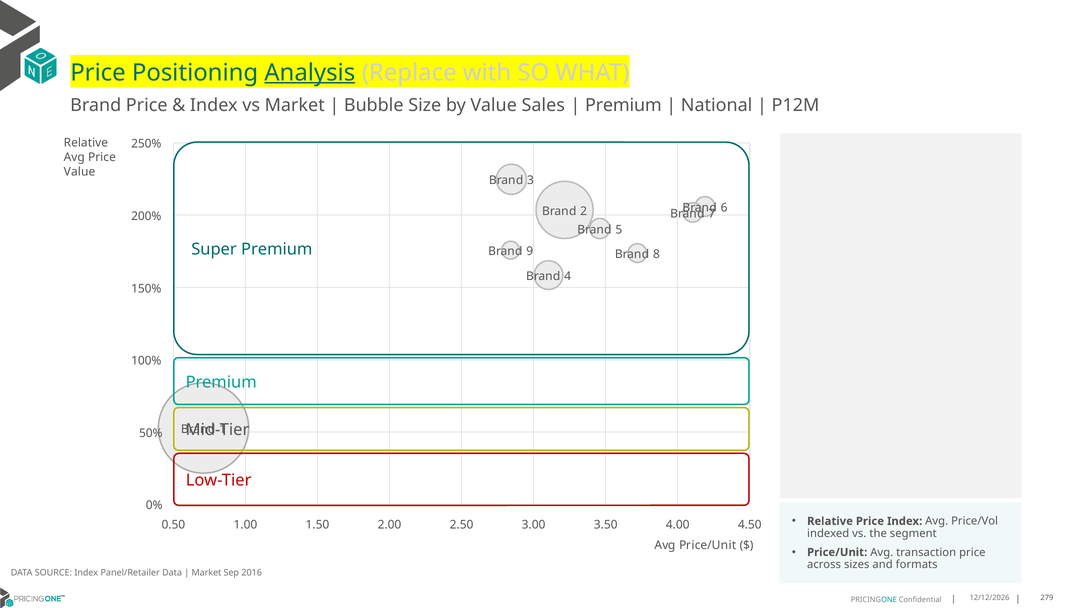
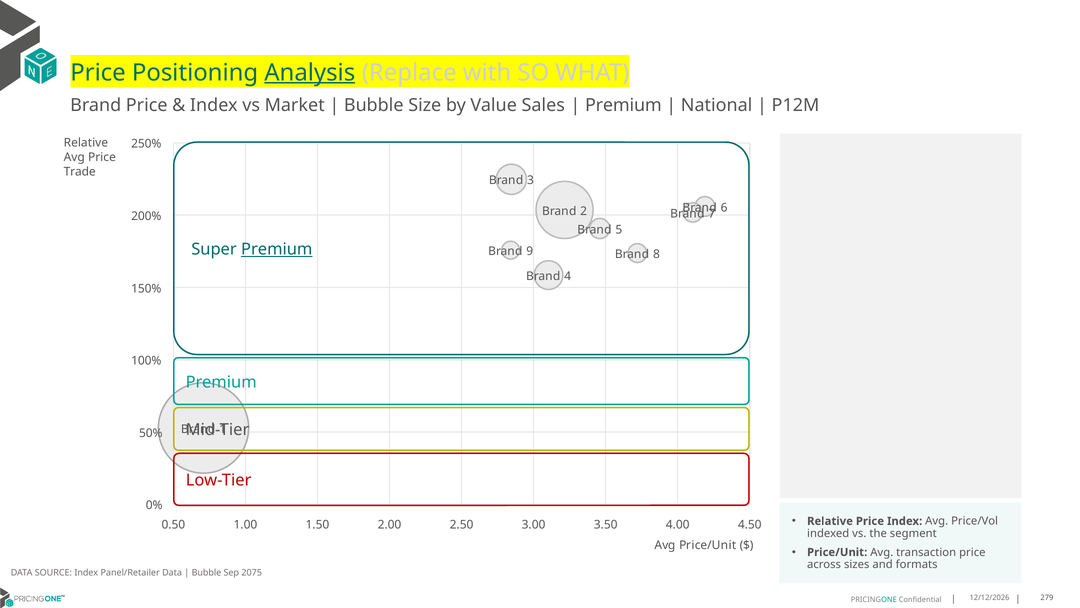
Value at (80, 172): Value -> Trade
Premium at (277, 249) underline: none -> present
Market at (206, 572): Market -> Bubble
2016: 2016 -> 2075
